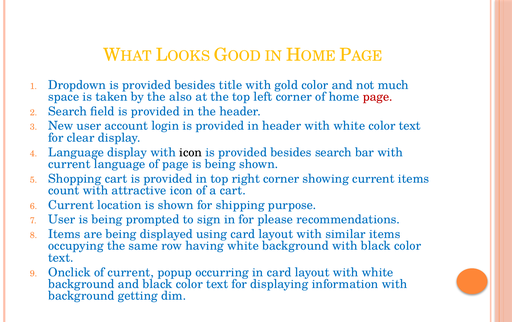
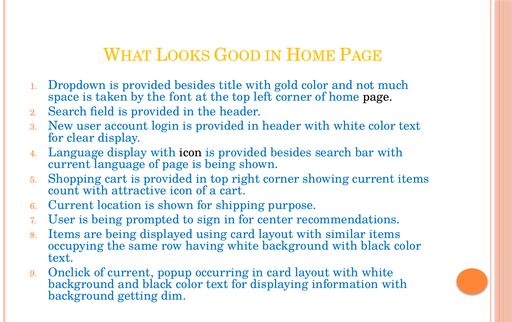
also: also -> font
page at (378, 97) colour: red -> black
please: please -> center
